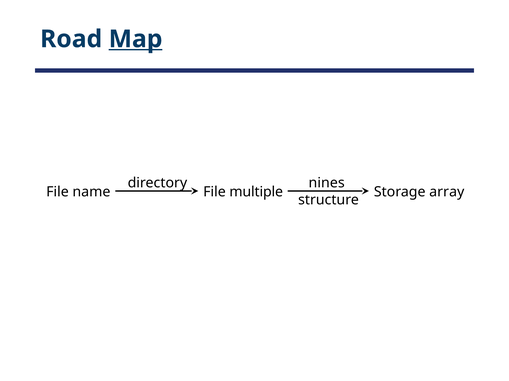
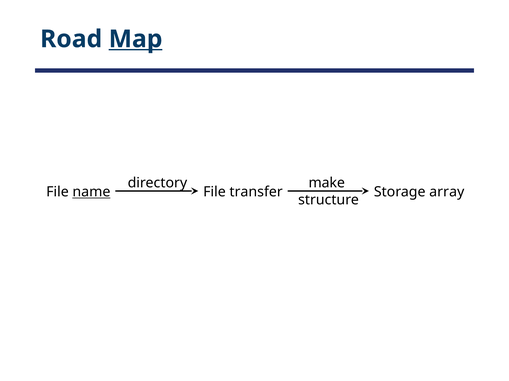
nines: nines -> make
name underline: none -> present
multiple: multiple -> transfer
